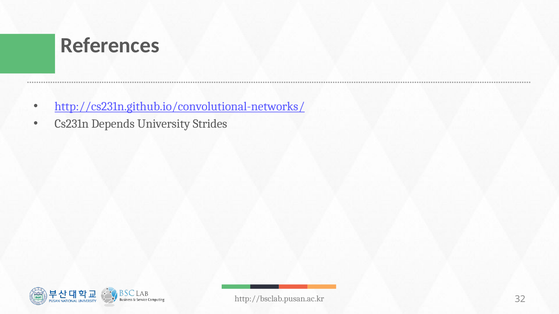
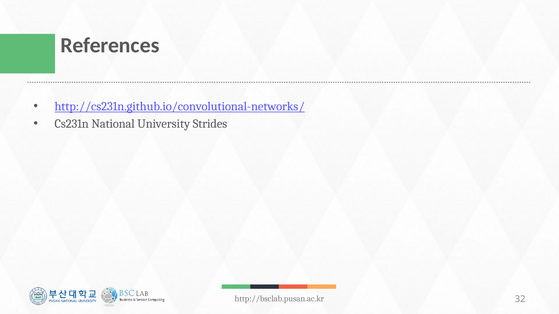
Depends: Depends -> National
